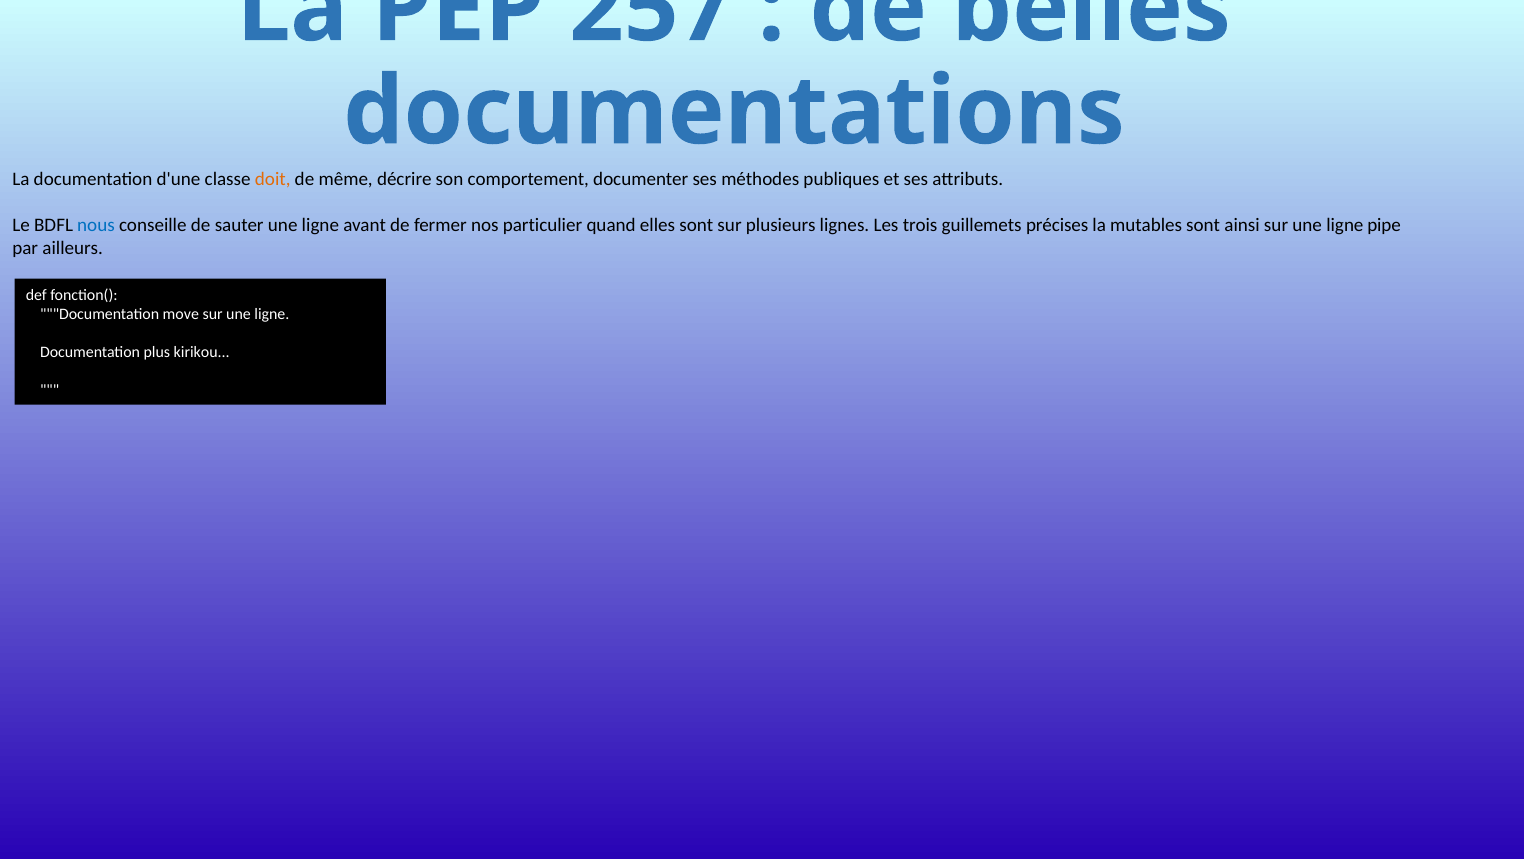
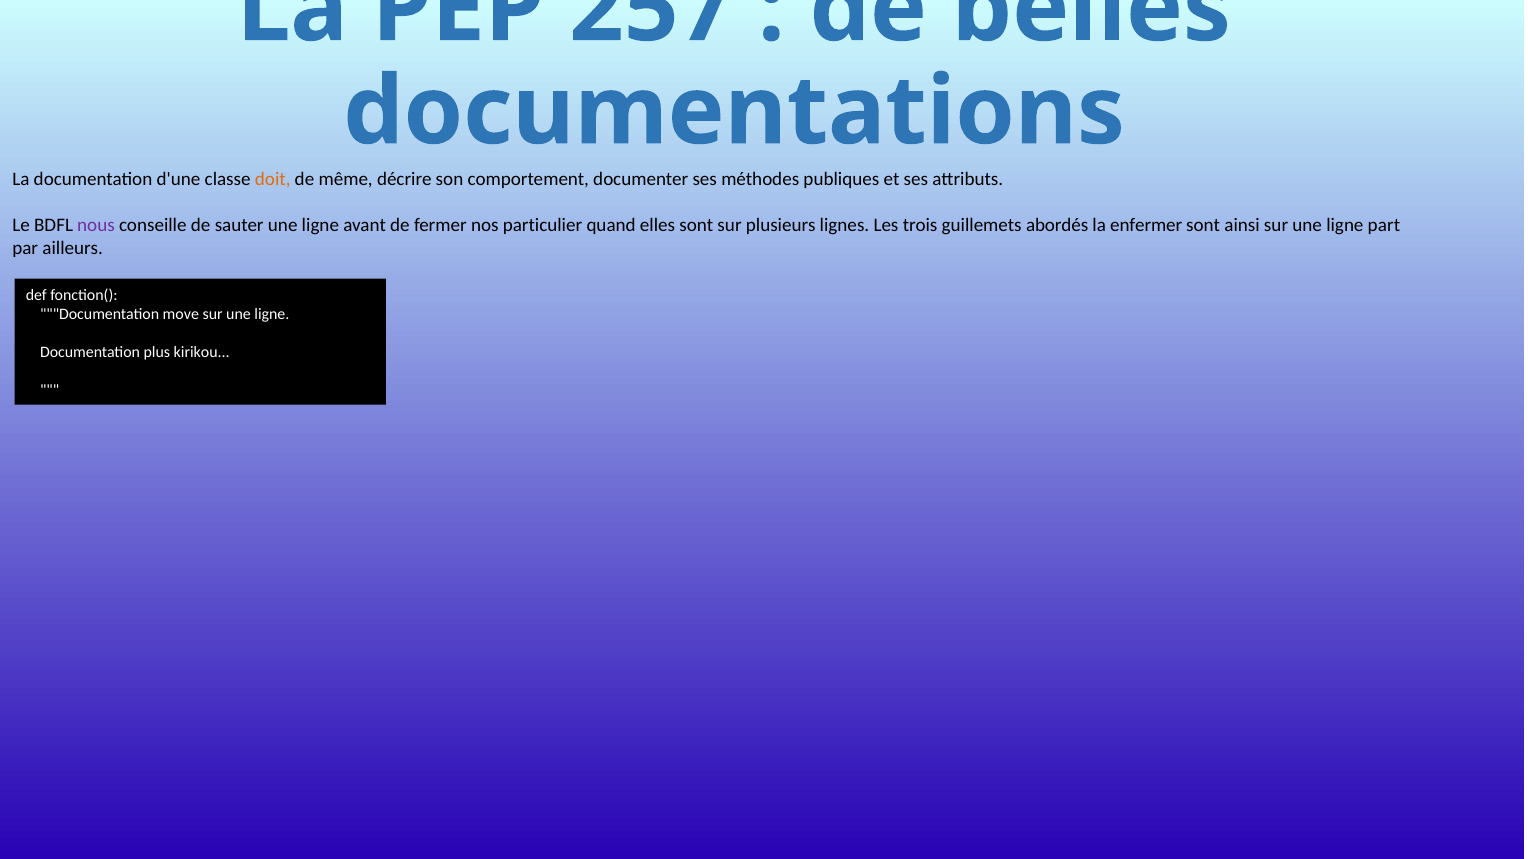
nous colour: blue -> purple
précises: précises -> abordés
mutables: mutables -> enfermer
pipe: pipe -> part
